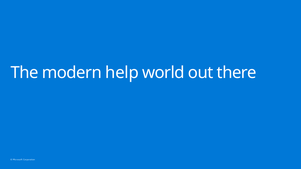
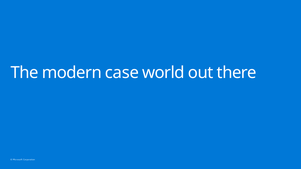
help: help -> case
